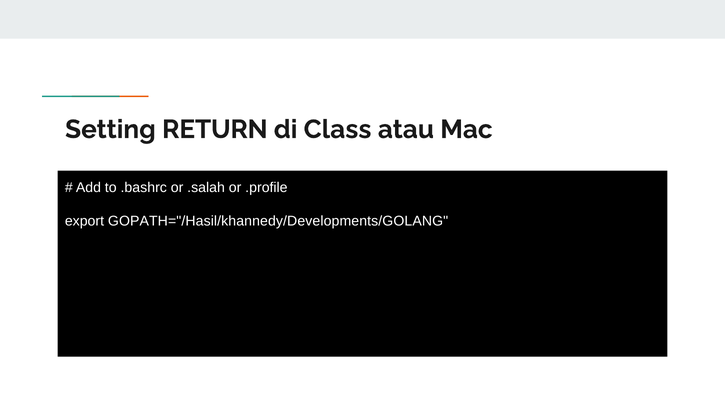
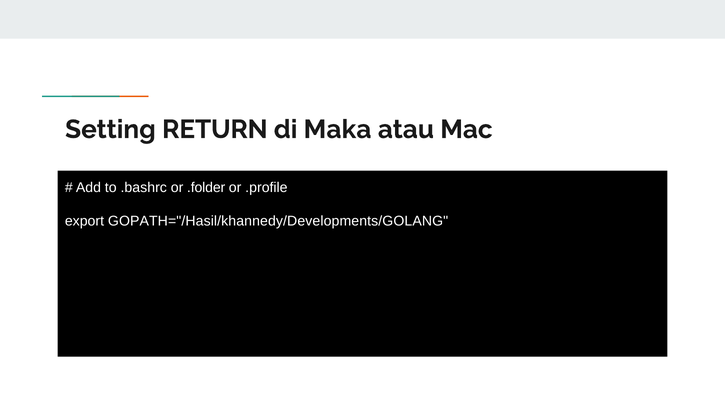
Class: Class -> Maka
.salah: .salah -> .folder
